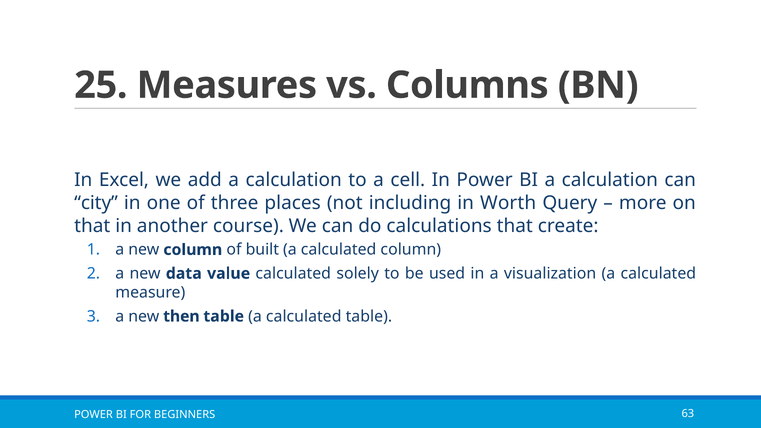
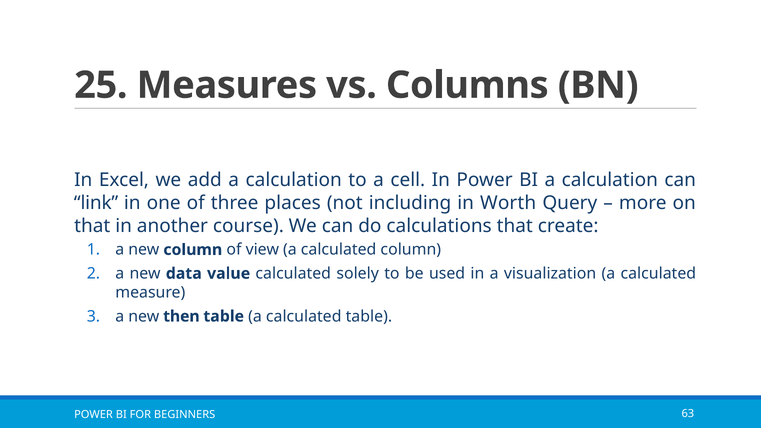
city: city -> link
built: built -> view
